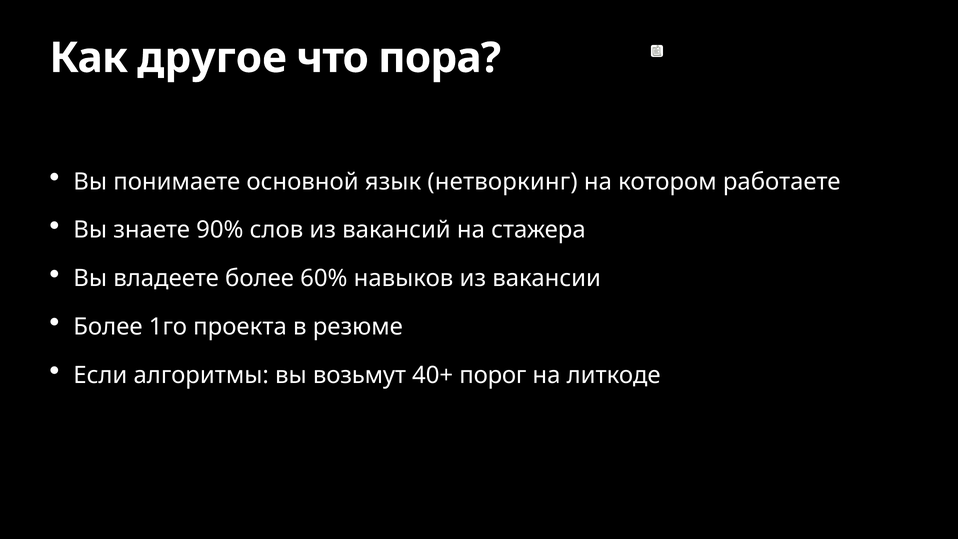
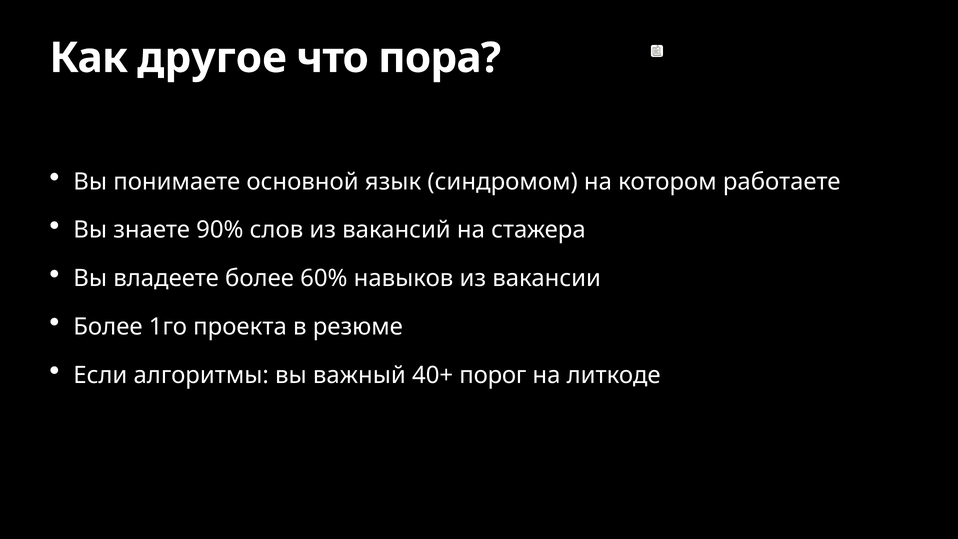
нетворкинг: нетворкинг -> синдромом
возьмут: возьмут -> важный
